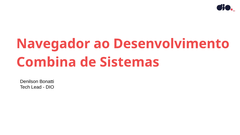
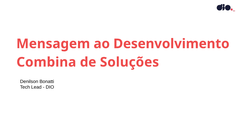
Navegador: Navegador -> Mensagem
Sistemas: Sistemas -> Soluções
